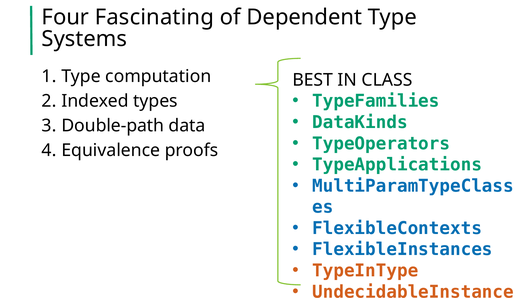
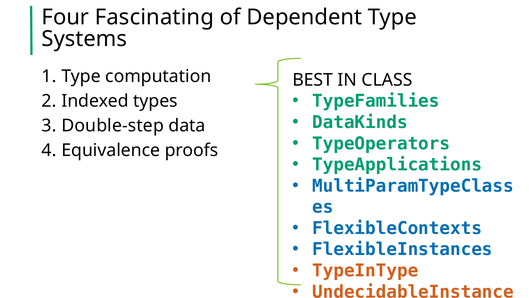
Double-path: Double-path -> Double-step
